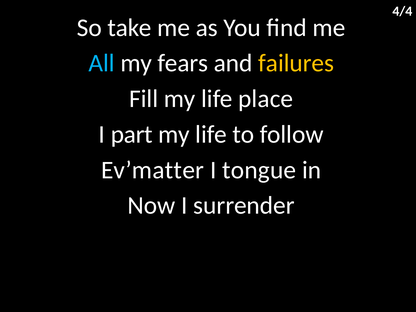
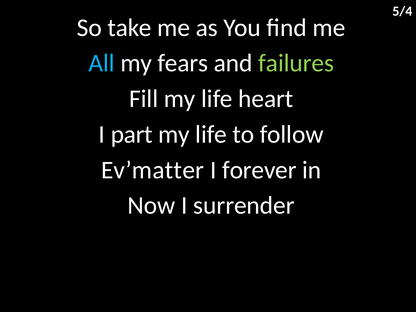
4/4: 4/4 -> 5/4
failures colour: yellow -> light green
place: place -> heart
tongue: tongue -> forever
